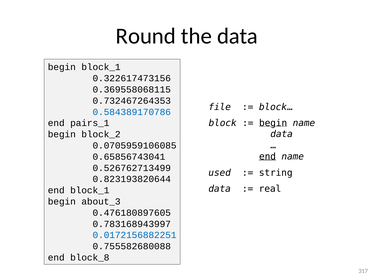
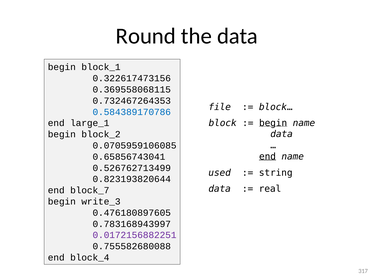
pairs_1: pairs_1 -> large_1
end block_1: block_1 -> block_7
about_3: about_3 -> write_3
0.0172156882251 colour: blue -> purple
block_8: block_8 -> block_4
